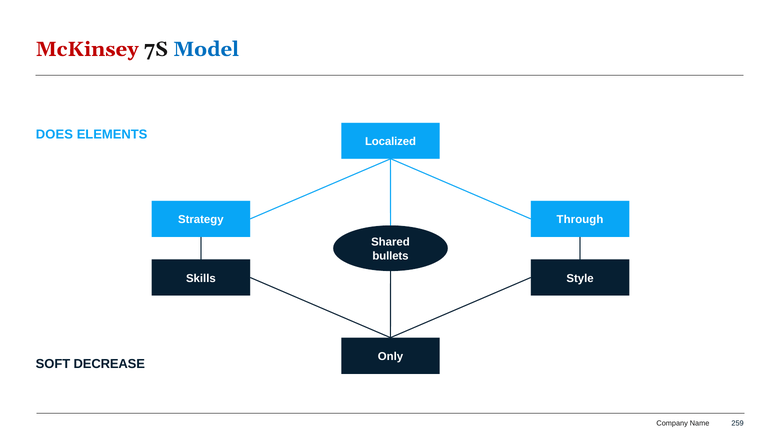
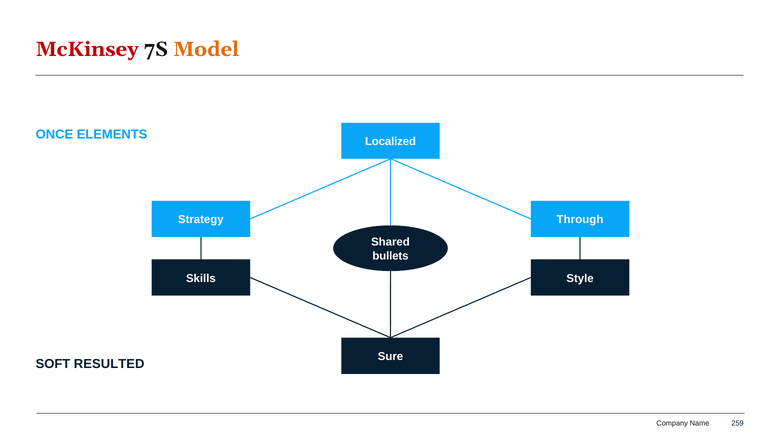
Model colour: blue -> orange
DOES: DOES -> ONCE
Only: Only -> Sure
DECREASE: DECREASE -> RESULTED
